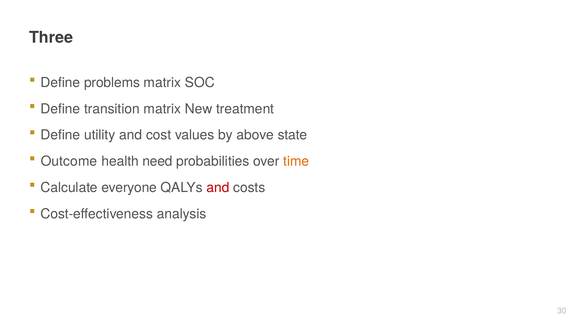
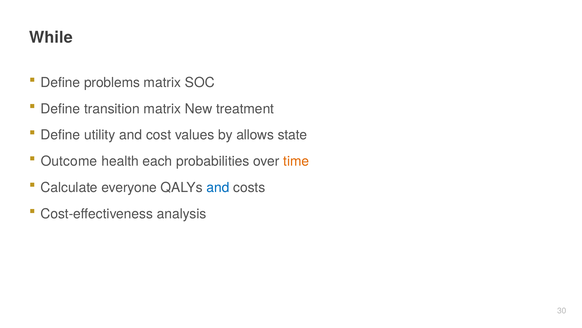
Three: Three -> While
above: above -> allows
need: need -> each
and at (218, 187) colour: red -> blue
